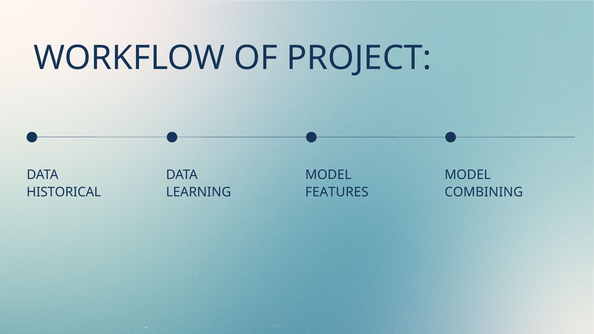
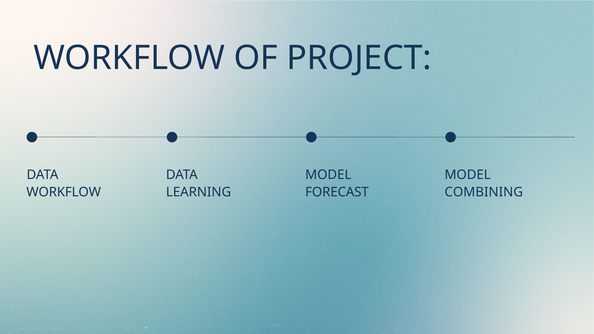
HISTORICAL at (64, 192): HISTORICAL -> WORKFLOW
FEATURES: FEATURES -> FORECAST
